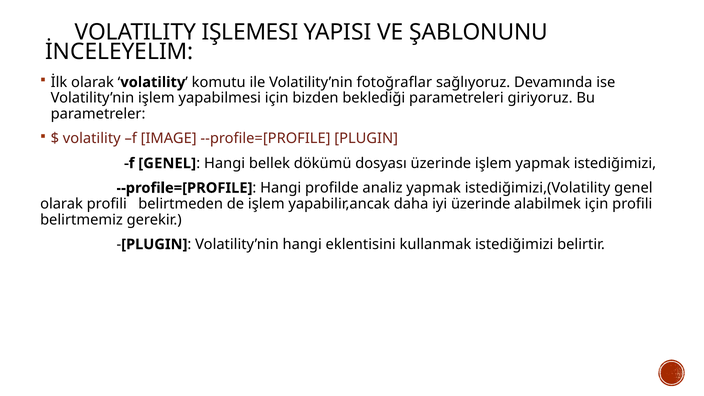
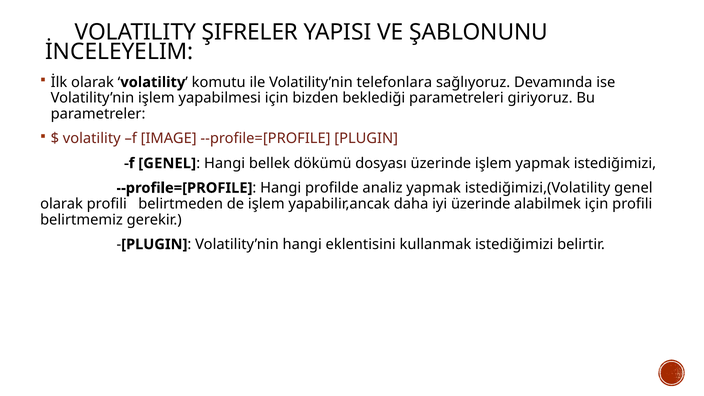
IŞLEMESI: IŞLEMESI -> ŞIFRELER
fotoğraflar: fotoğraflar -> telefonlara
